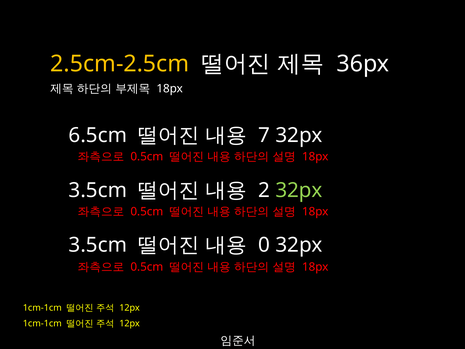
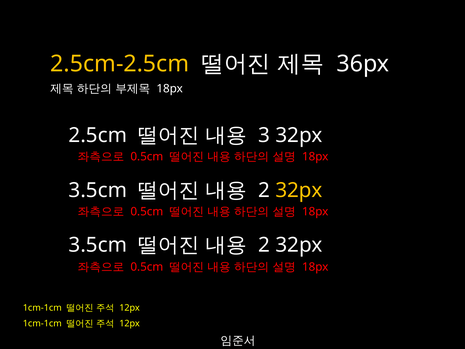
6.5cm: 6.5cm -> 2.5cm
7: 7 -> 3
32px at (299, 190) colour: light green -> yellow
0 at (264, 245): 0 -> 2
